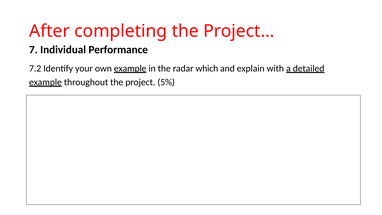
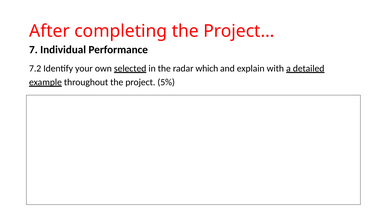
own example: example -> selected
